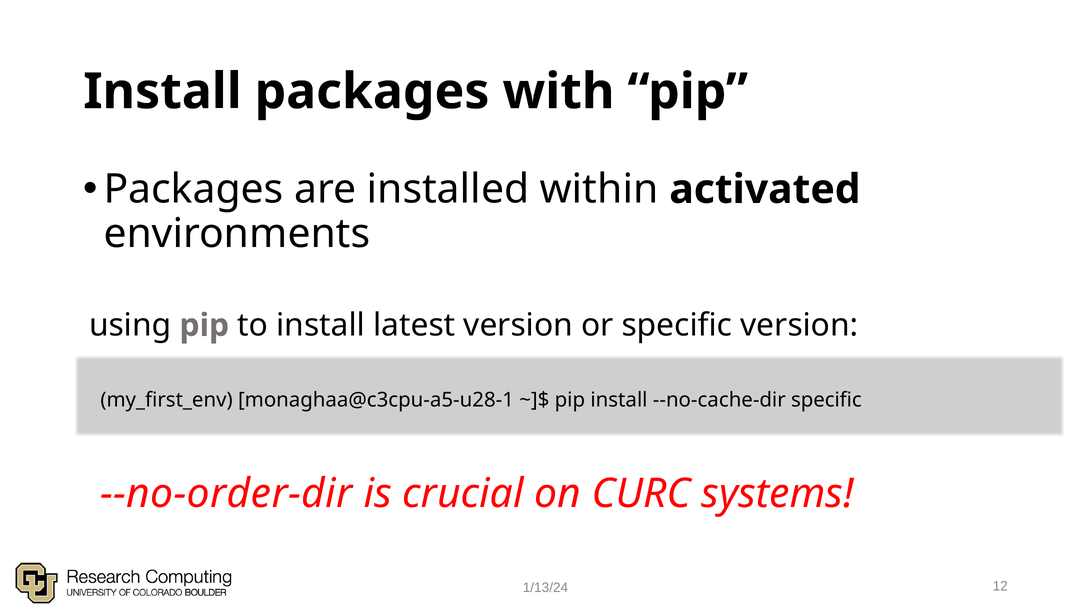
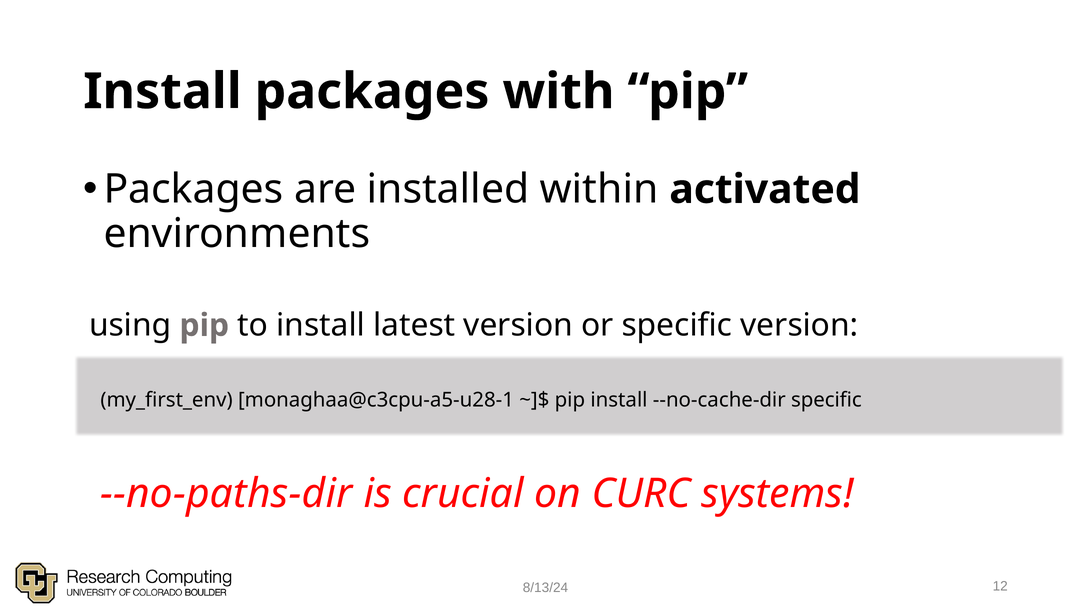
--no-order-dir: --no-order-dir -> --no-paths-dir
1/13/24: 1/13/24 -> 8/13/24
